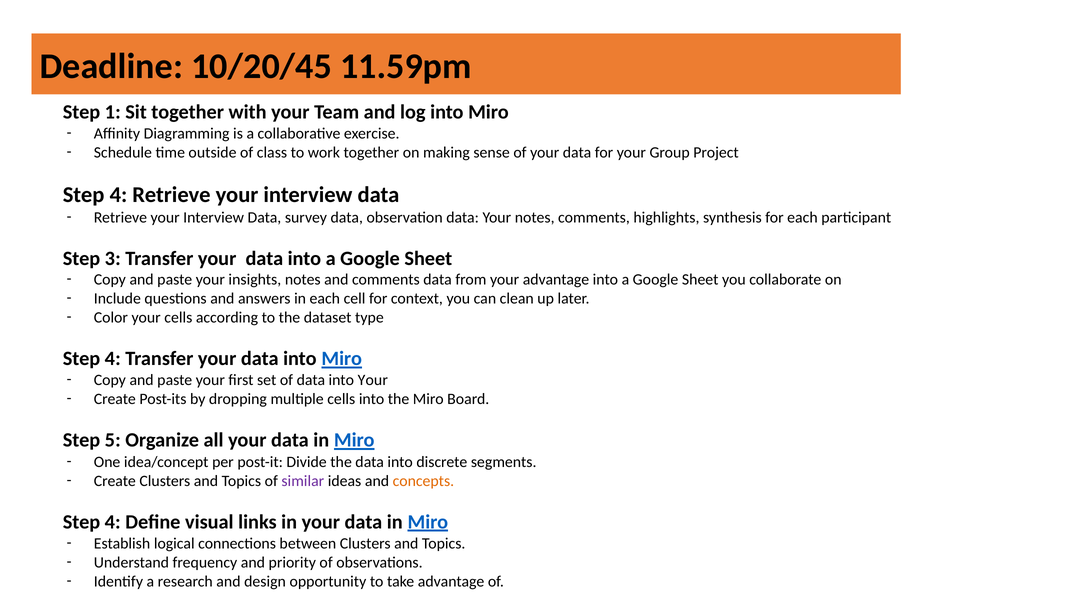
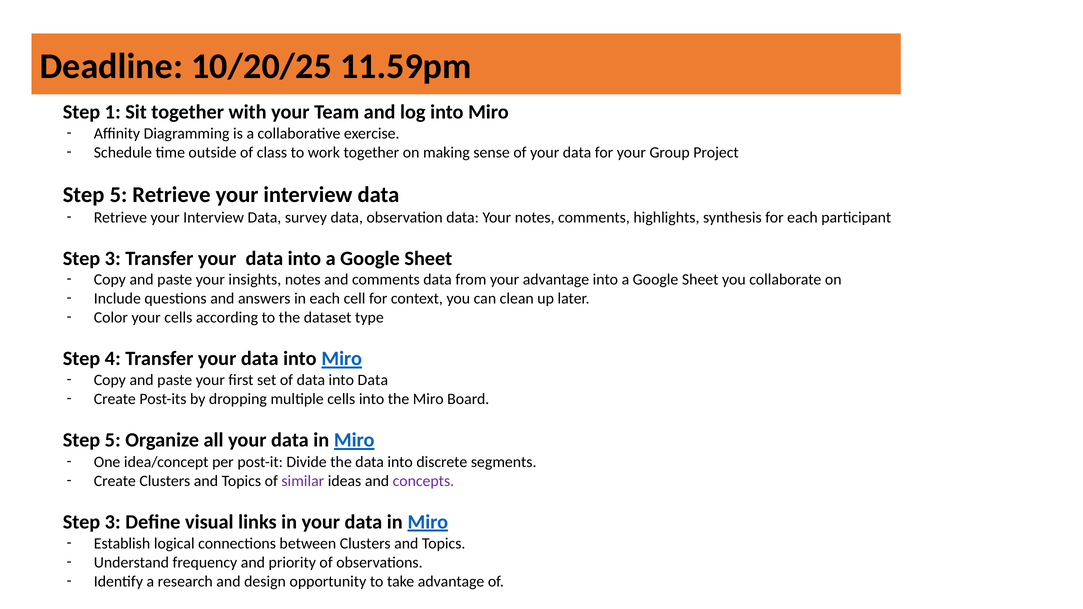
10/20/45: 10/20/45 -> 10/20/25
4 at (118, 195): 4 -> 5
into Your: Your -> Data
concepts colour: orange -> purple
4 at (113, 522): 4 -> 3
